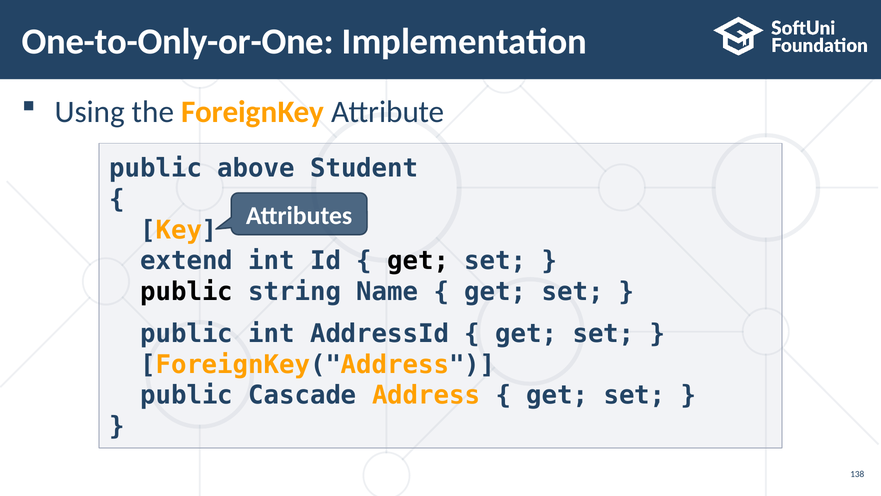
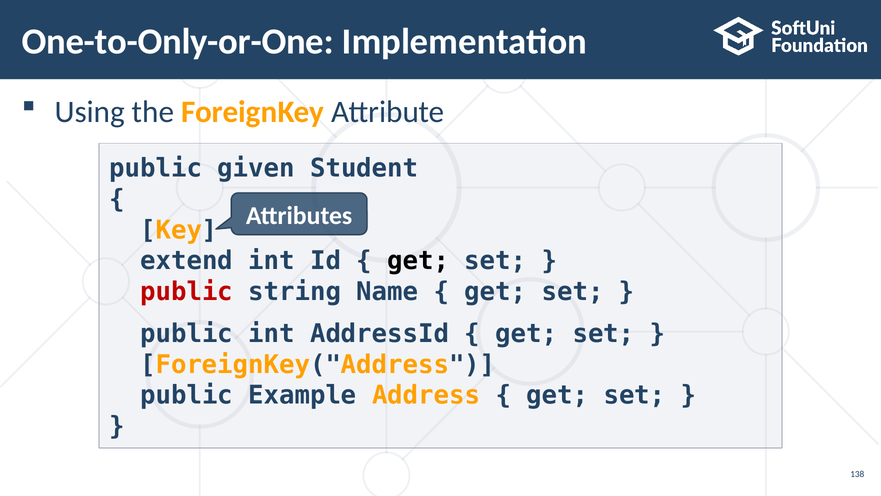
above: above -> given
public at (187, 292) colour: black -> red
Cascade: Cascade -> Example
